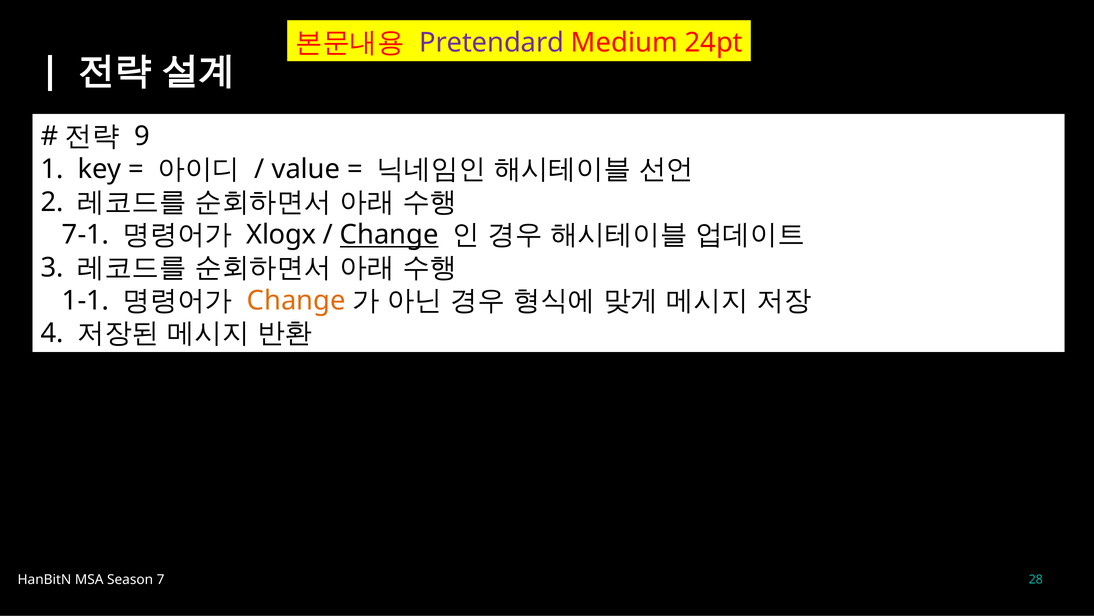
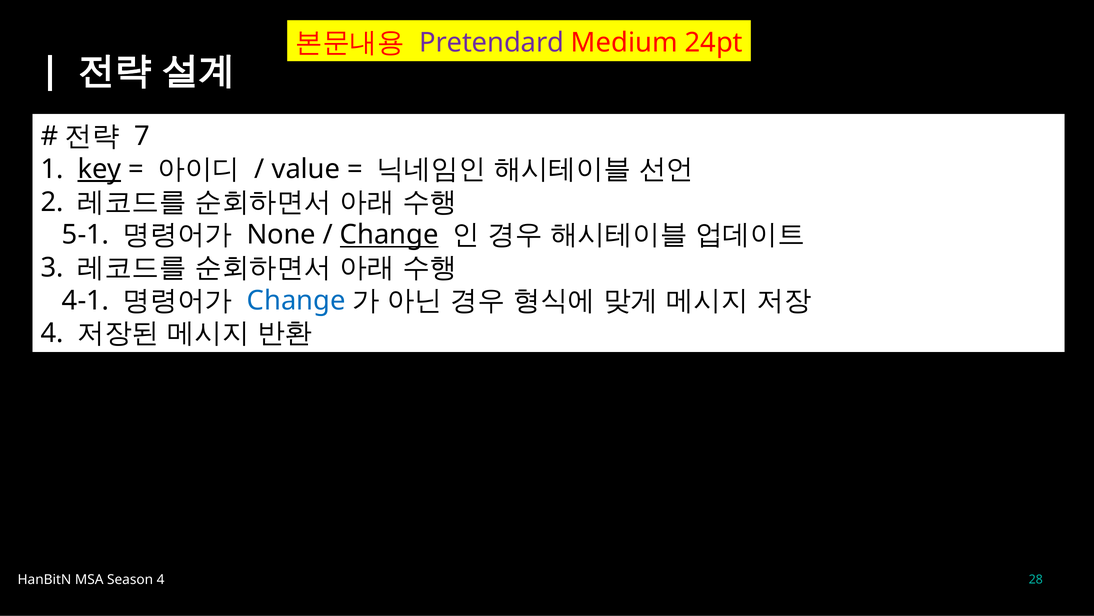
9: 9 -> 7
key underline: none -> present
7-1: 7-1 -> 5-1
Xlogx: Xlogx -> None
1-1: 1-1 -> 4-1
Change at (296, 300) colour: orange -> blue
7 at (161, 580): 7 -> 4
